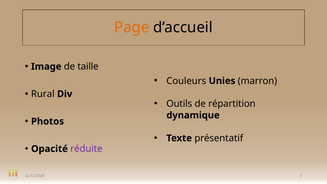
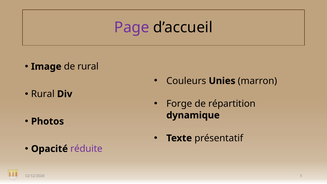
Page colour: orange -> purple
de taille: taille -> rural
Outils: Outils -> Forge
